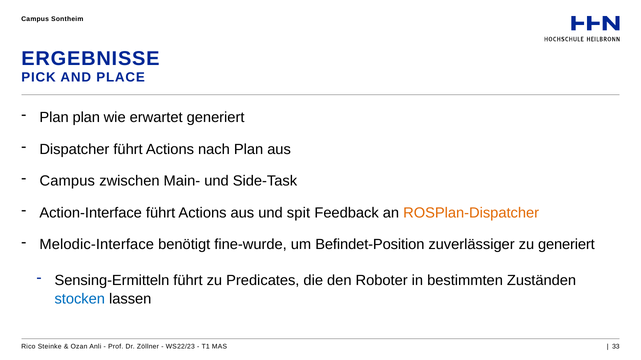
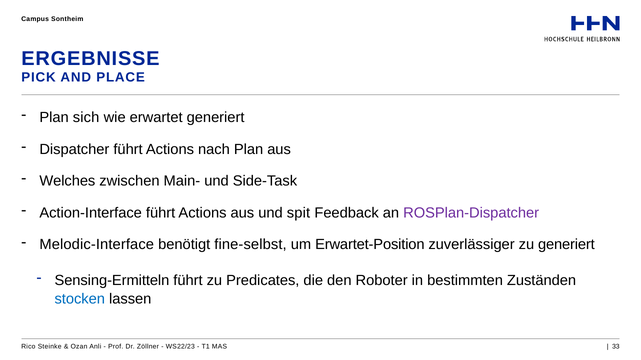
Plan plan: plan -> sich
Campus at (67, 181): Campus -> Welches
ROSPlan-Dispatcher colour: orange -> purple
fine-wurde: fine-wurde -> fine-selbst
Befindet-Position: Befindet-Position -> Erwartet-Position
